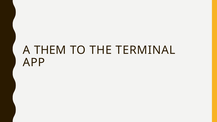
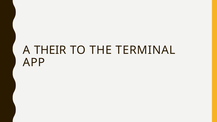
THEM: THEM -> THEIR
